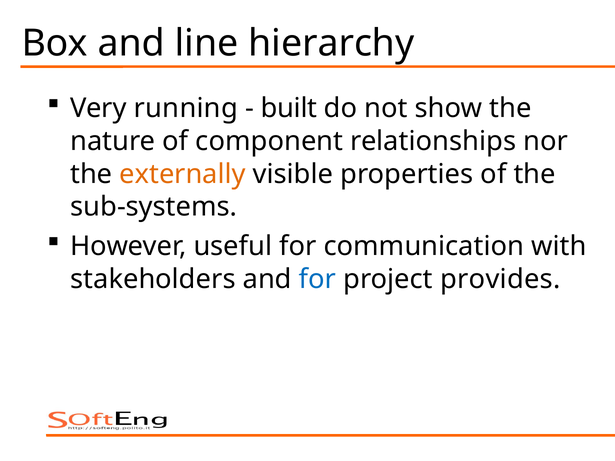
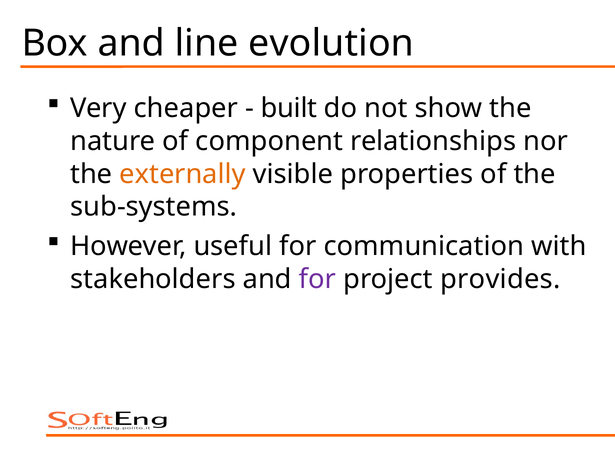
hierarchy: hierarchy -> evolution
running: running -> cheaper
for at (318, 279) colour: blue -> purple
